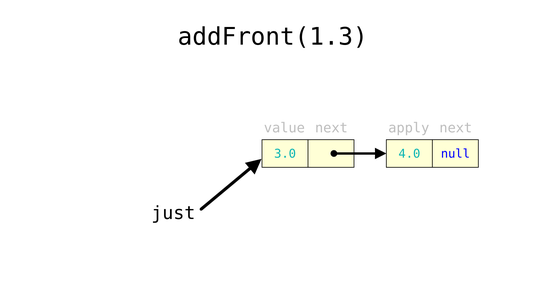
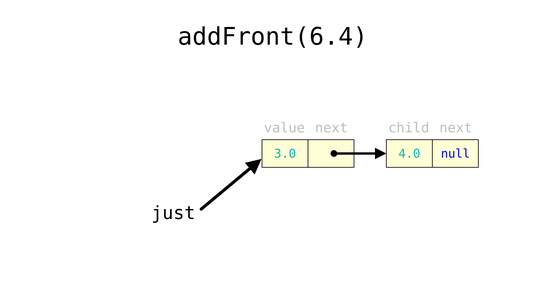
addFront(1.3: addFront(1.3 -> addFront(6.4
apply: apply -> child
